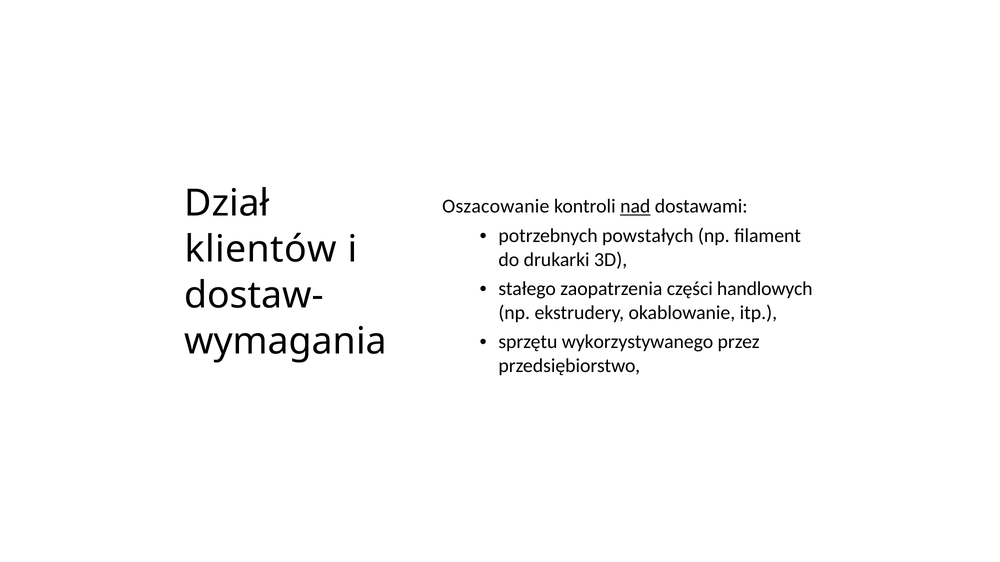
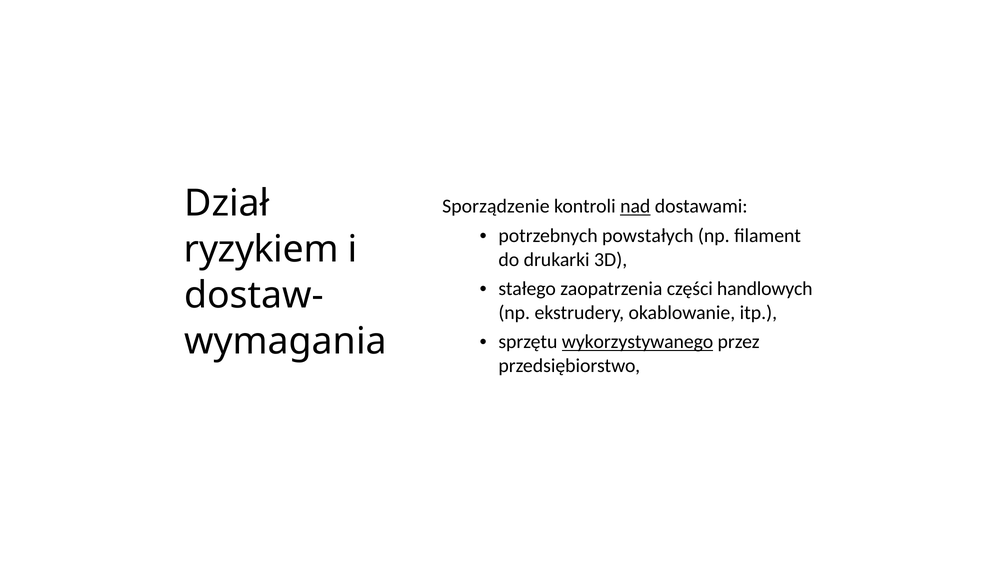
Oszacowanie: Oszacowanie -> Sporządzenie
klientów: klientów -> ryzykiem
wykorzystywanego underline: none -> present
